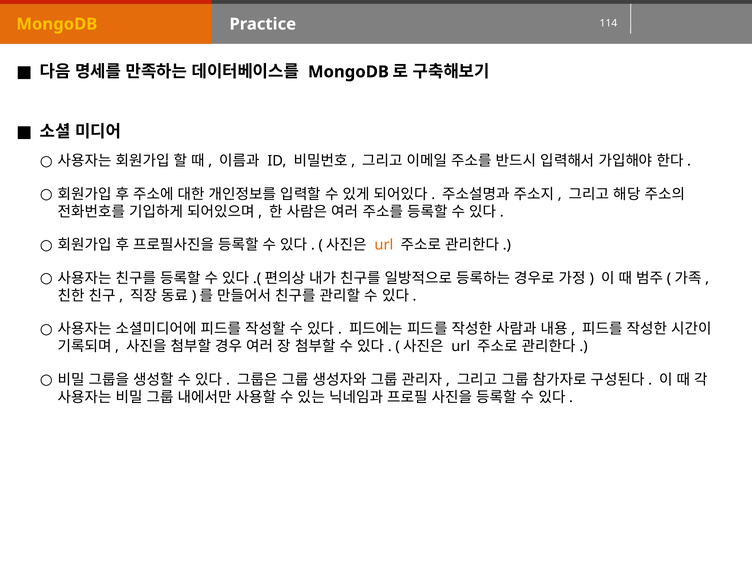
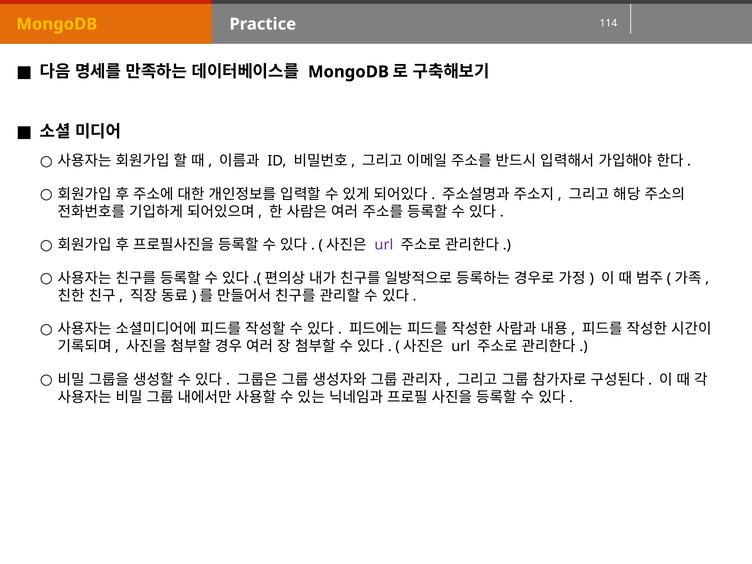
url at (384, 245) colour: orange -> purple
